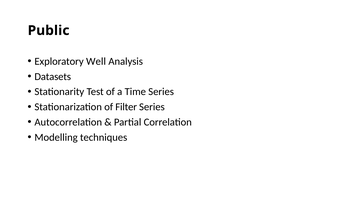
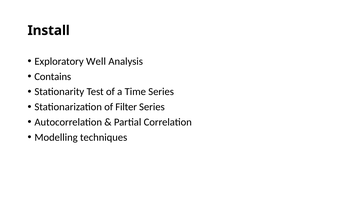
Public: Public -> Install
Datasets: Datasets -> Contains
